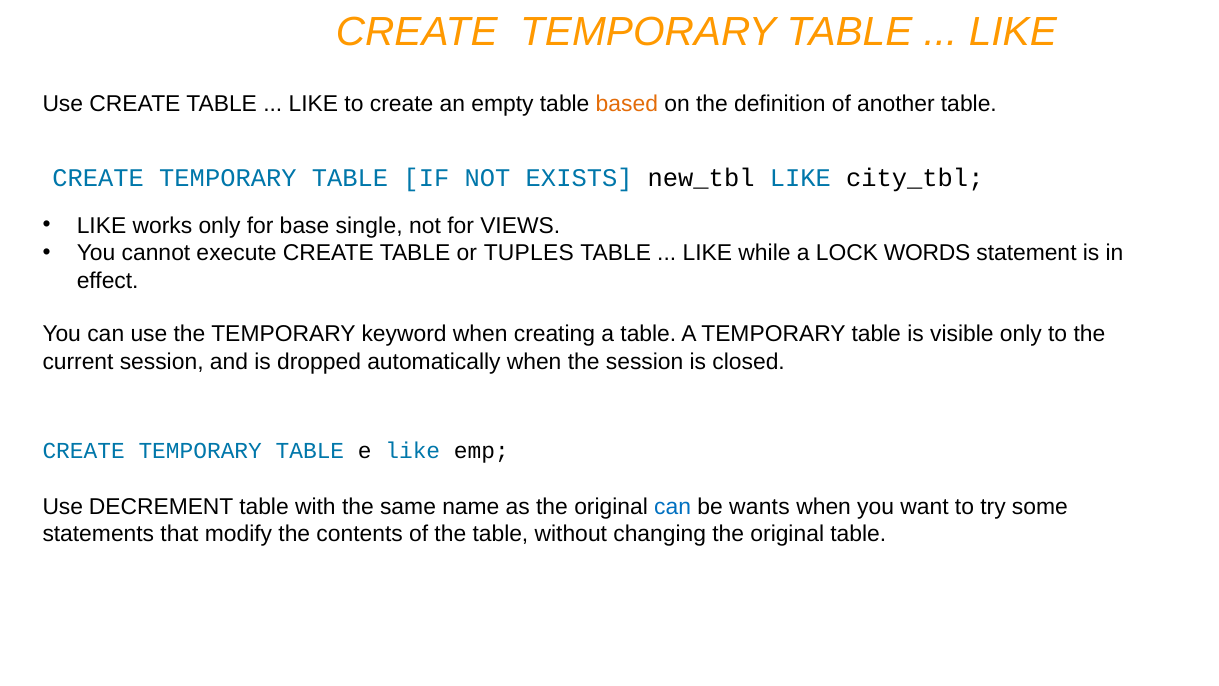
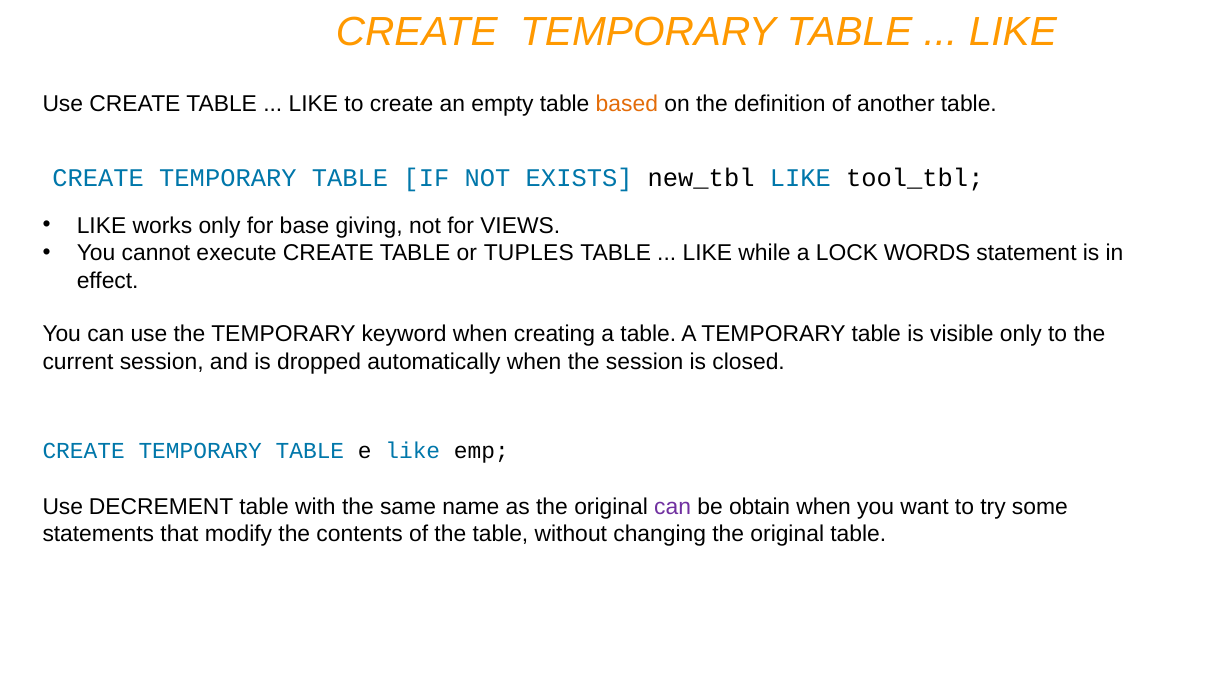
city_tbl: city_tbl -> tool_tbl
single: single -> giving
can at (673, 507) colour: blue -> purple
wants: wants -> obtain
